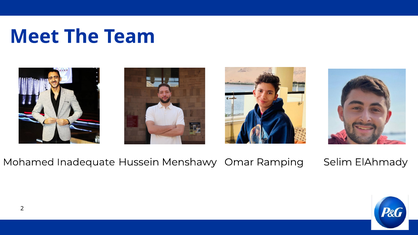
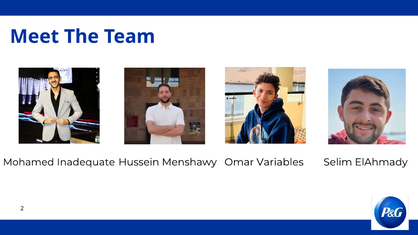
Ramping: Ramping -> Variables
